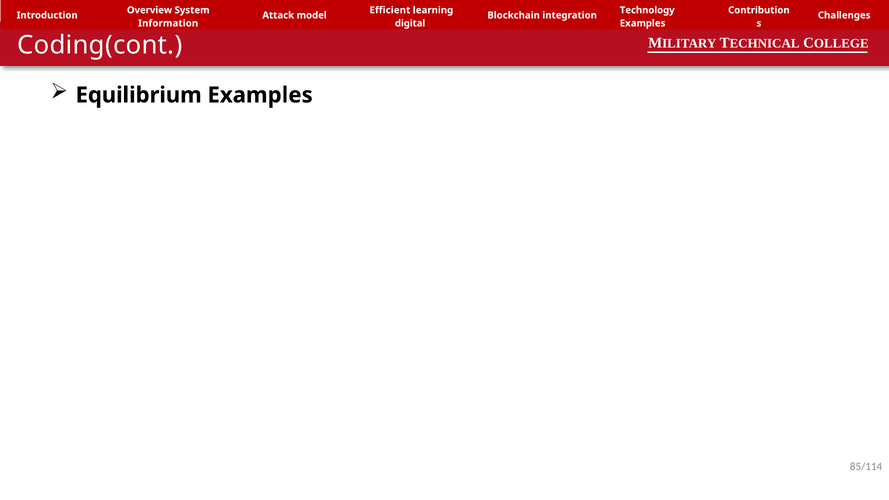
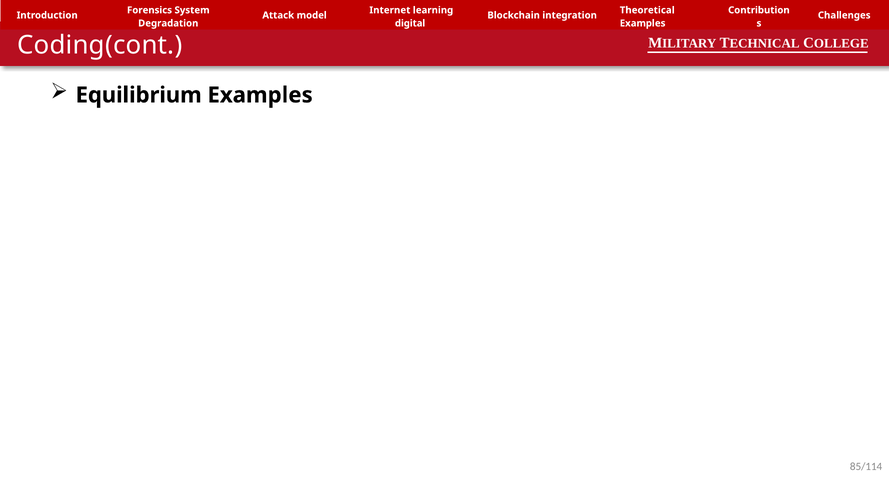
Overview: Overview -> Forensics
Efficient: Efficient -> Internet
Technology: Technology -> Theoretical
Information: Information -> Degradation
